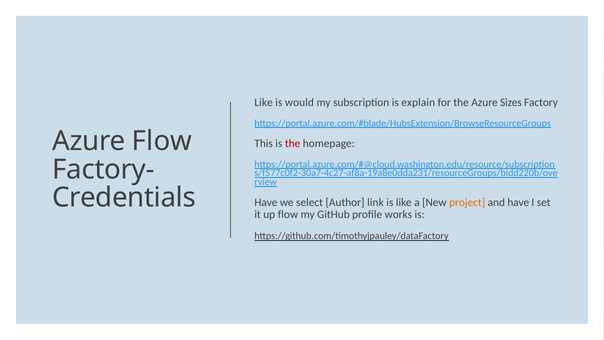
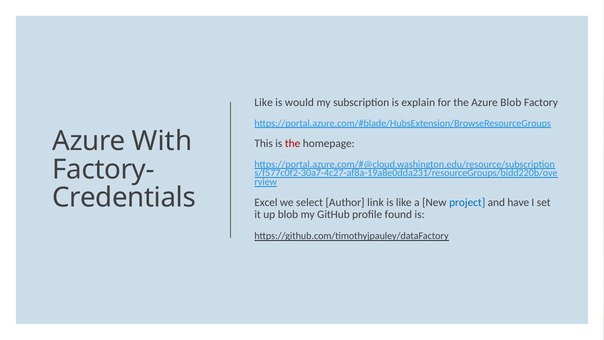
Azure Sizes: Sizes -> Blob
Azure Flow: Flow -> With
Have at (266, 202): Have -> Excel
project colour: orange -> blue
up flow: flow -> blob
works: works -> found
